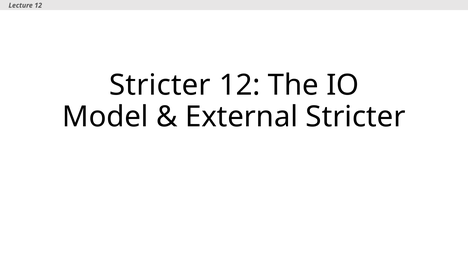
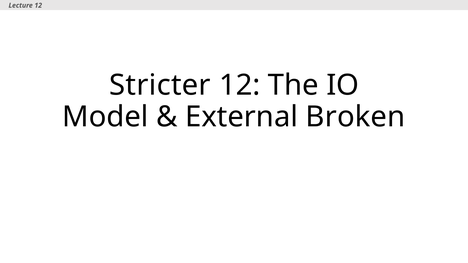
External Stricter: Stricter -> Broken
